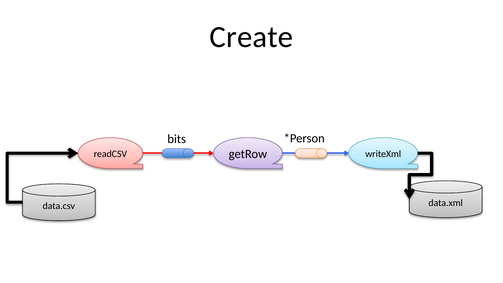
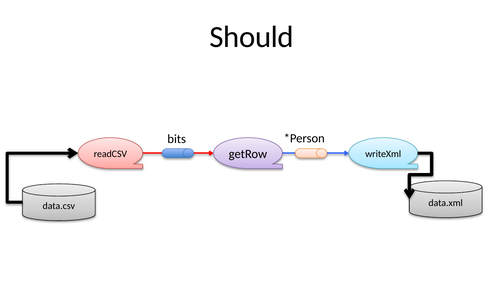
Create: Create -> Should
